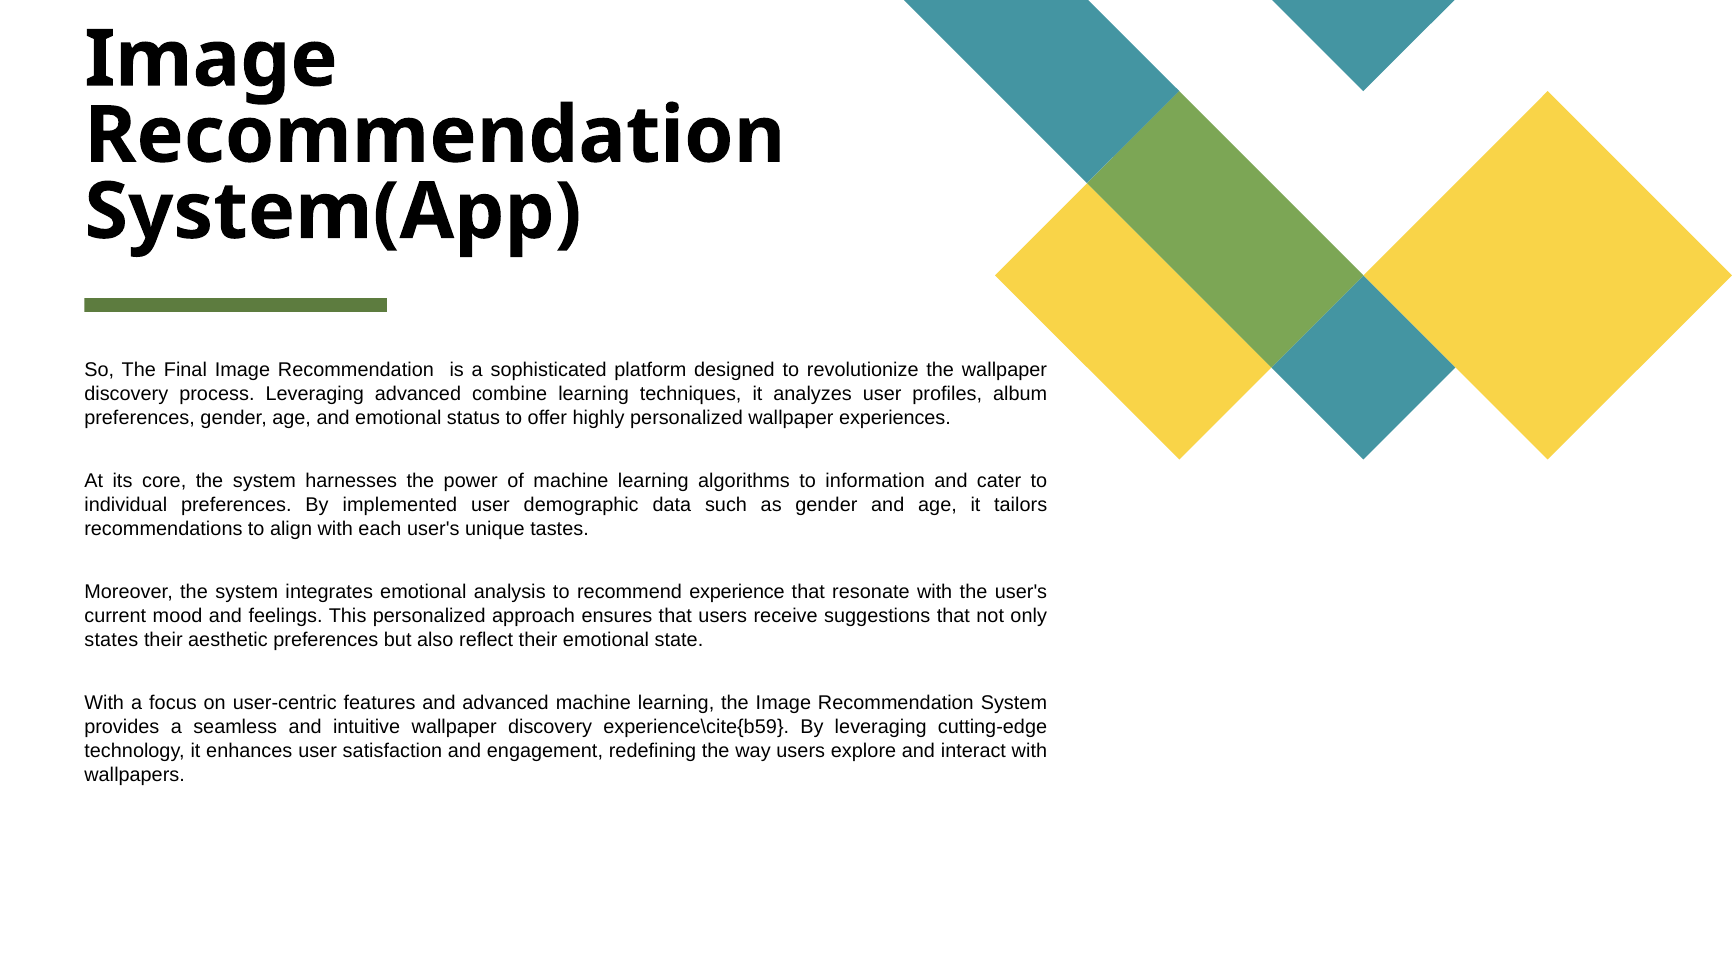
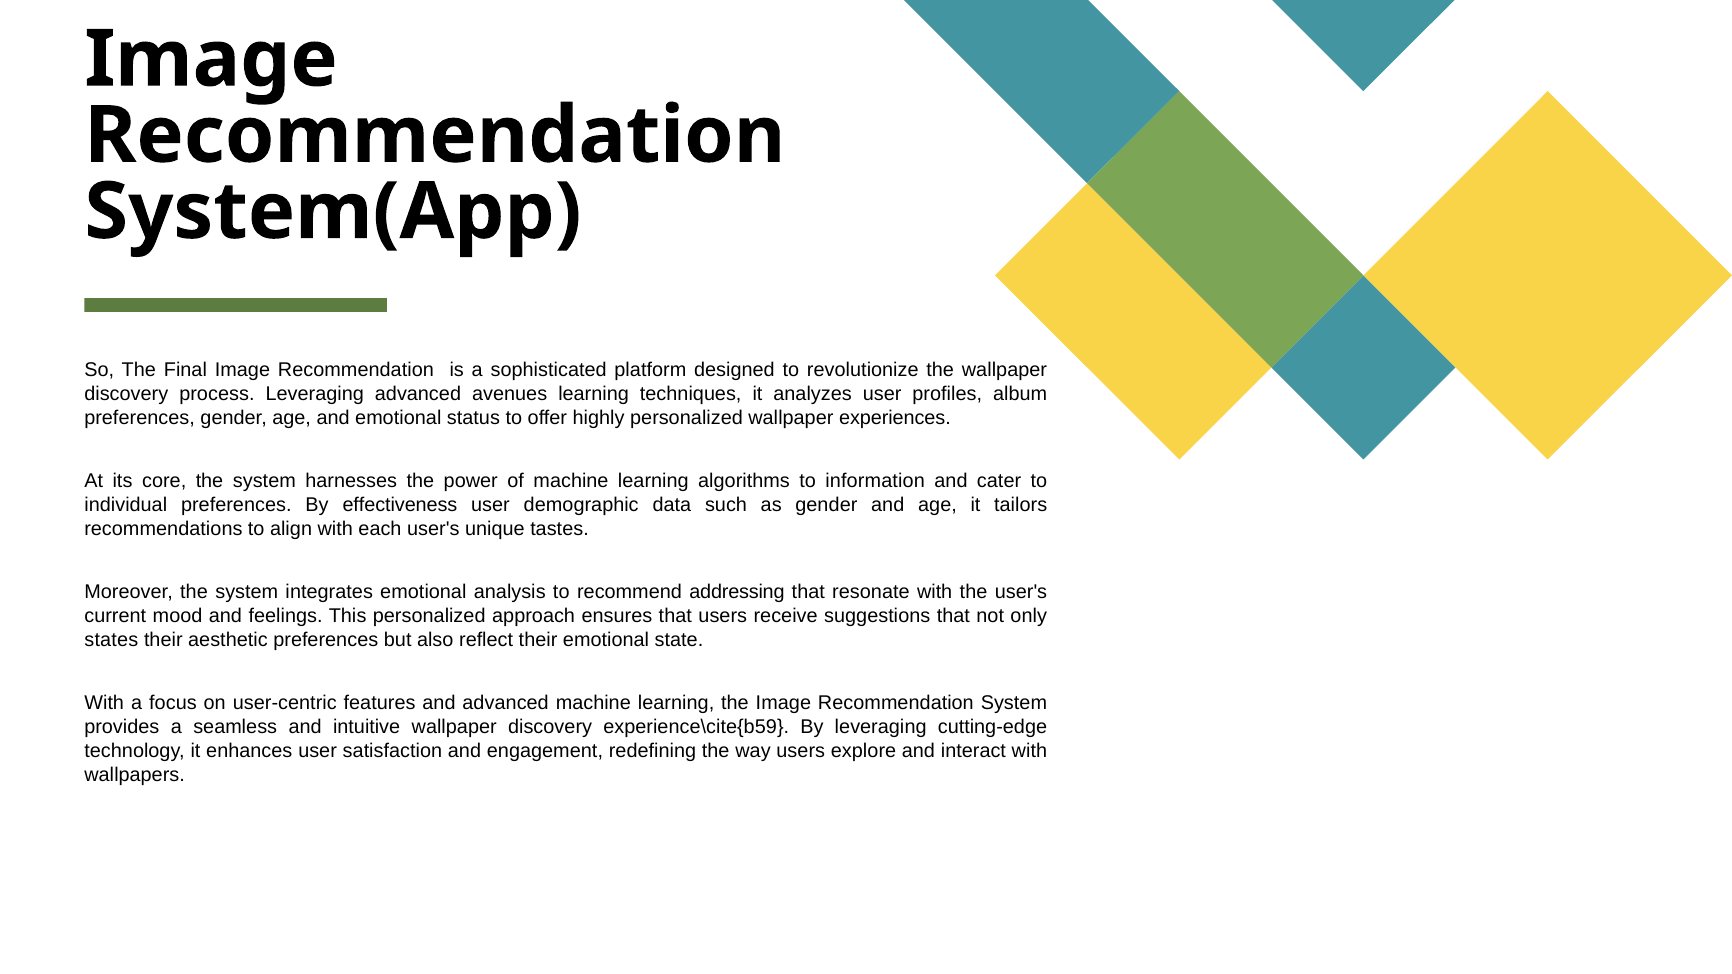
combine: combine -> avenues
implemented: implemented -> effectiveness
experience: experience -> addressing
